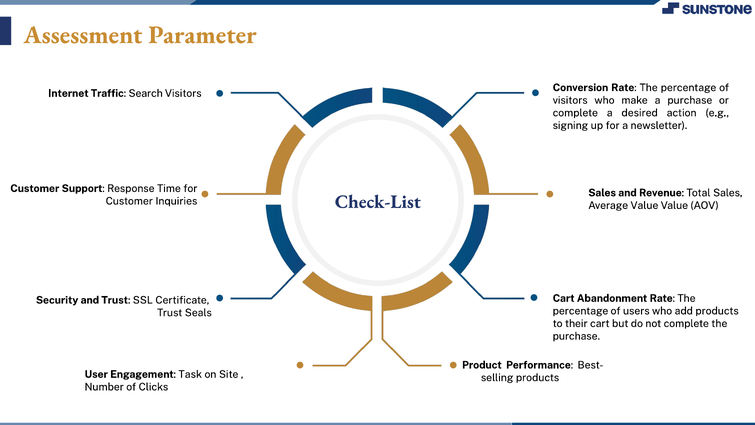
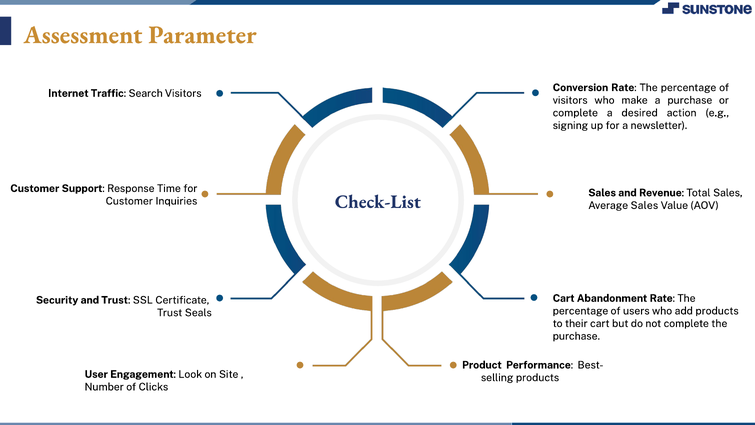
Average Value: Value -> Sales
Task: Task -> Look
